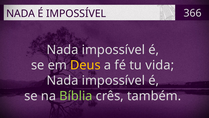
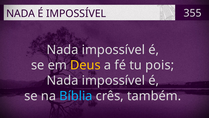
366: 366 -> 355
vida: vida -> pois
Bíblia colour: light green -> light blue
